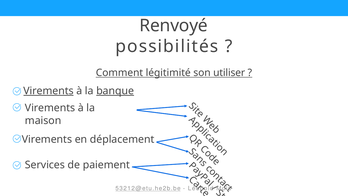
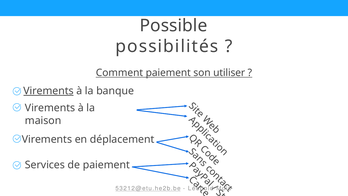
Renvoyé: Renvoyé -> Possible
Comment légitimité: légitimité -> paiement
banque underline: present -> none
